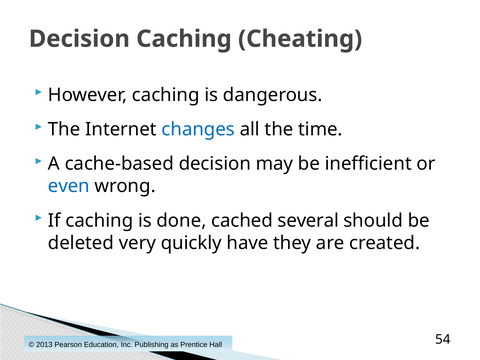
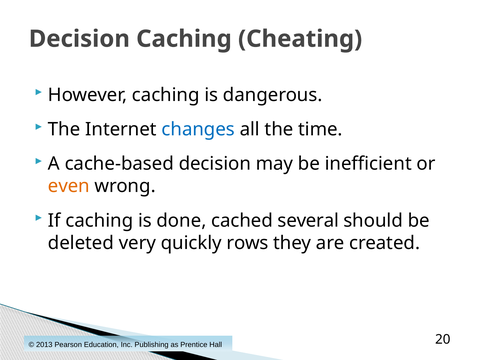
even colour: blue -> orange
have: have -> rows
54: 54 -> 20
